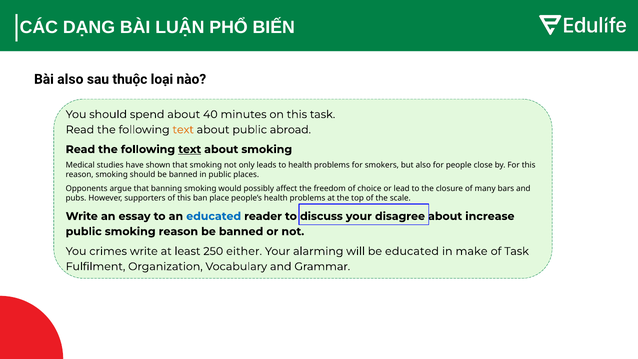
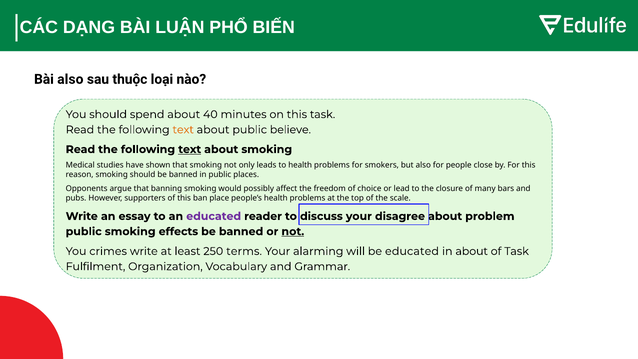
abroad: abroad -> believe
educated at (214, 216) colour: blue -> purple
increase: increase -> problem
reason: reason -> effects
not underline: none -> present
either: either -> terms
in make: make -> about
